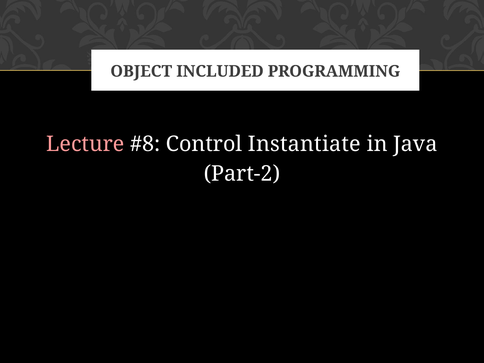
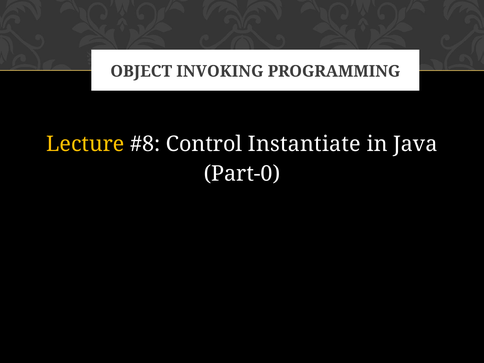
INCLUDED: INCLUDED -> INVOKING
Lecture colour: pink -> yellow
Part-2: Part-2 -> Part-0
